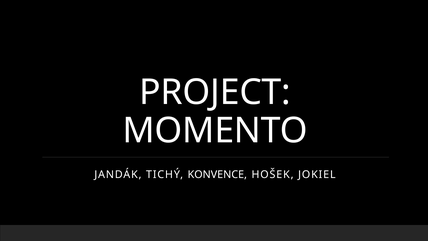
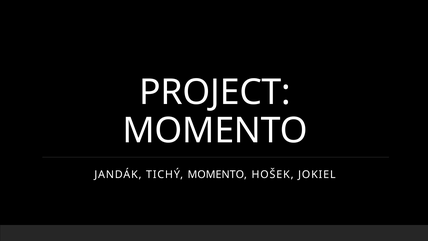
TICHÝ KONVENCE: KONVENCE -> MOMENTO
